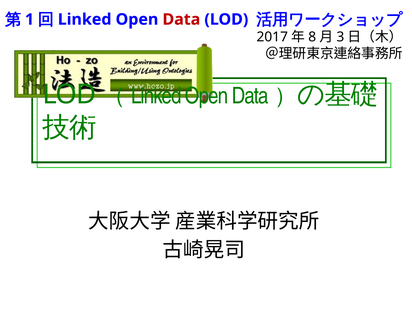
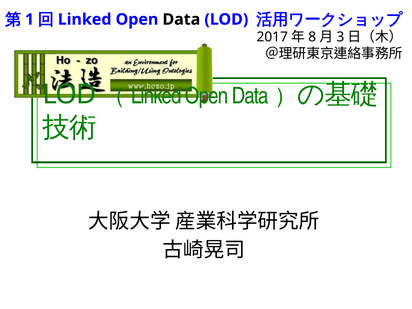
Data colour: red -> black
